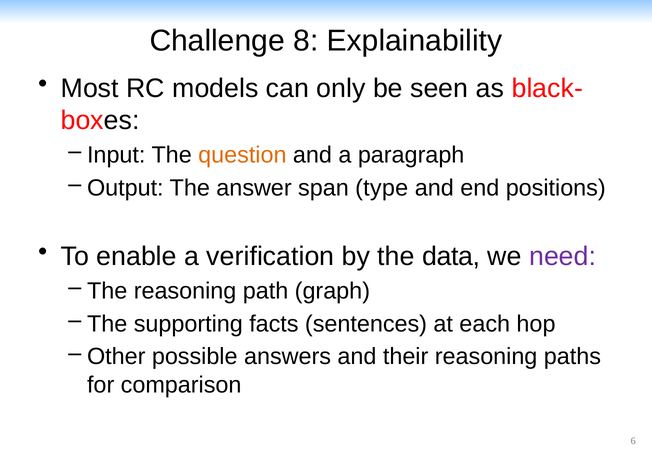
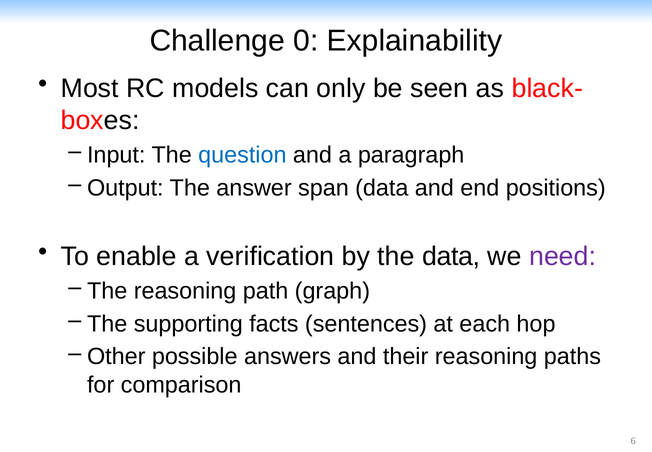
8: 8 -> 0
question colour: orange -> blue
span type: type -> data
